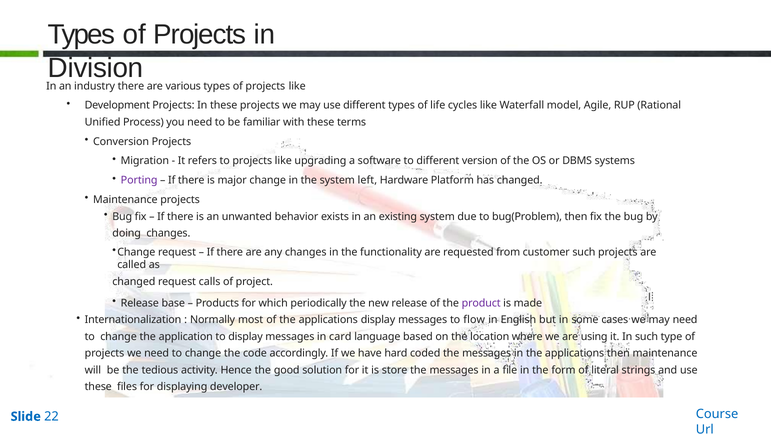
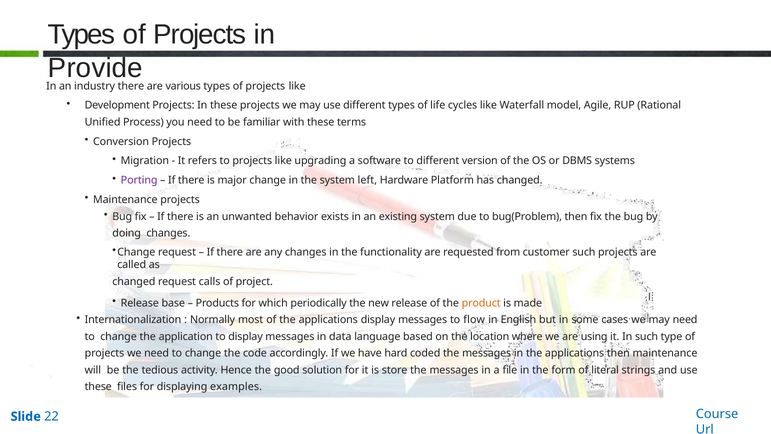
Division: Division -> Provide
product colour: purple -> orange
card: card -> data
developer: developer -> examples
